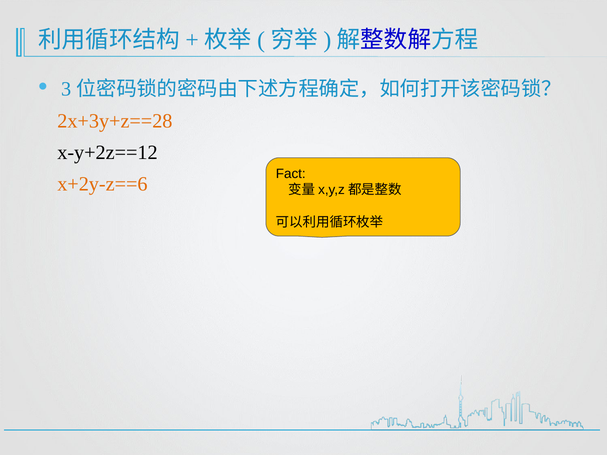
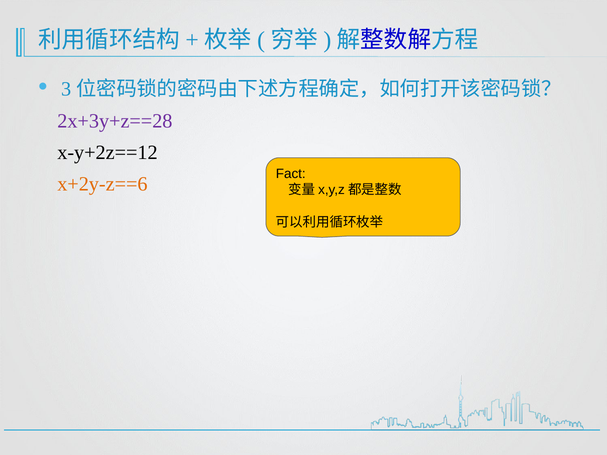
2x+3y+z==28 colour: orange -> purple
